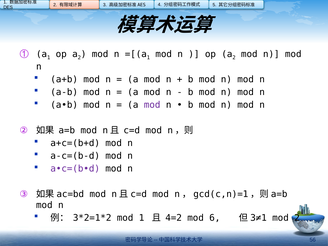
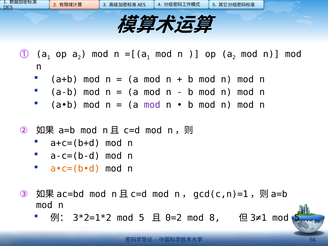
a•c=(b•d colour: purple -> orange
1 at (142, 218): 1 -> 5
4=2: 4=2 -> 0=2
6: 6 -> 8
2 at (297, 218): 2 -> 5
